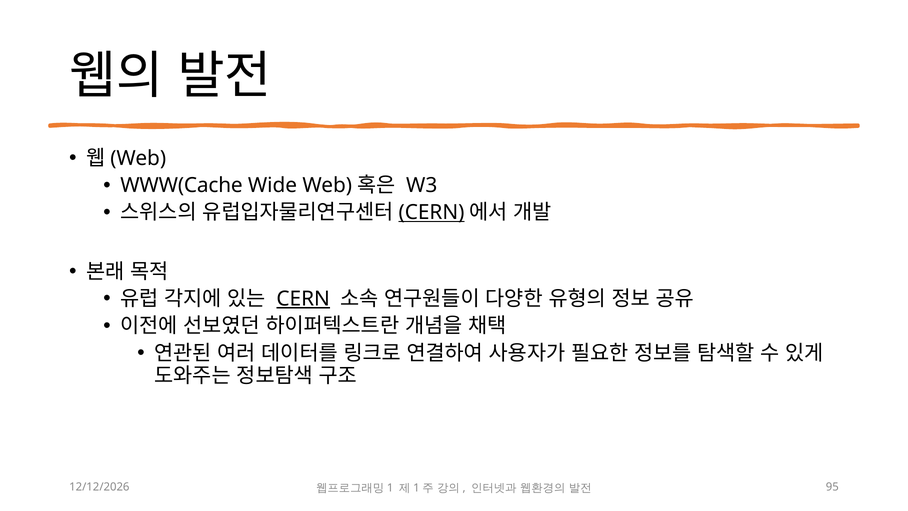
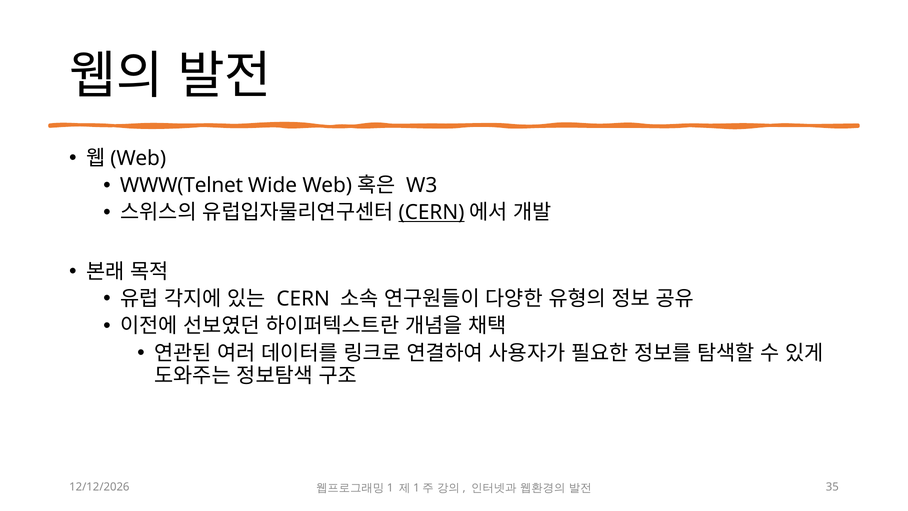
WWW(Cache: WWW(Cache -> WWW(Telnet
CERN at (303, 299) underline: present -> none
95: 95 -> 35
